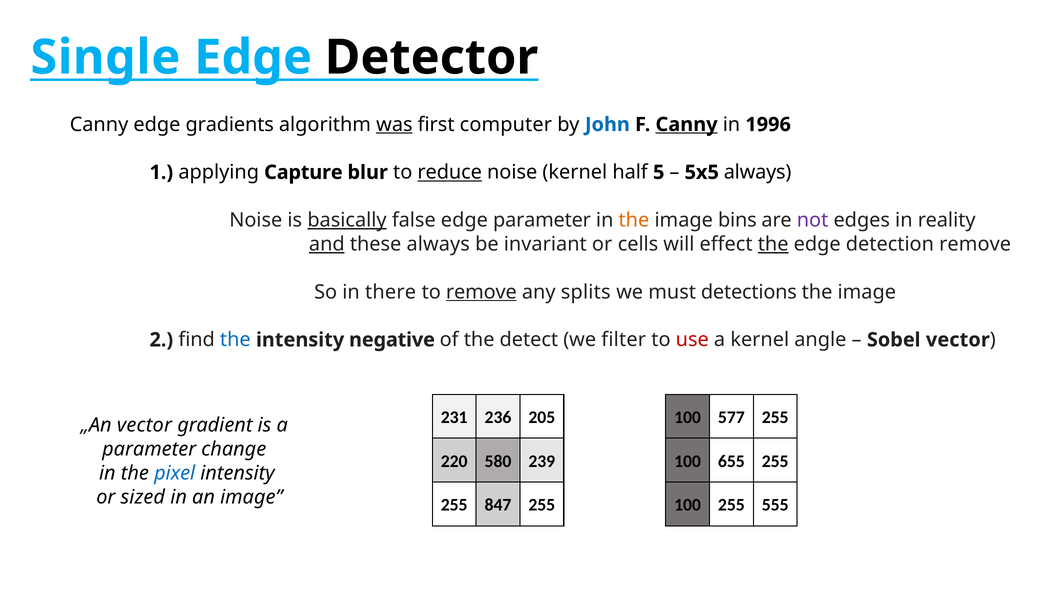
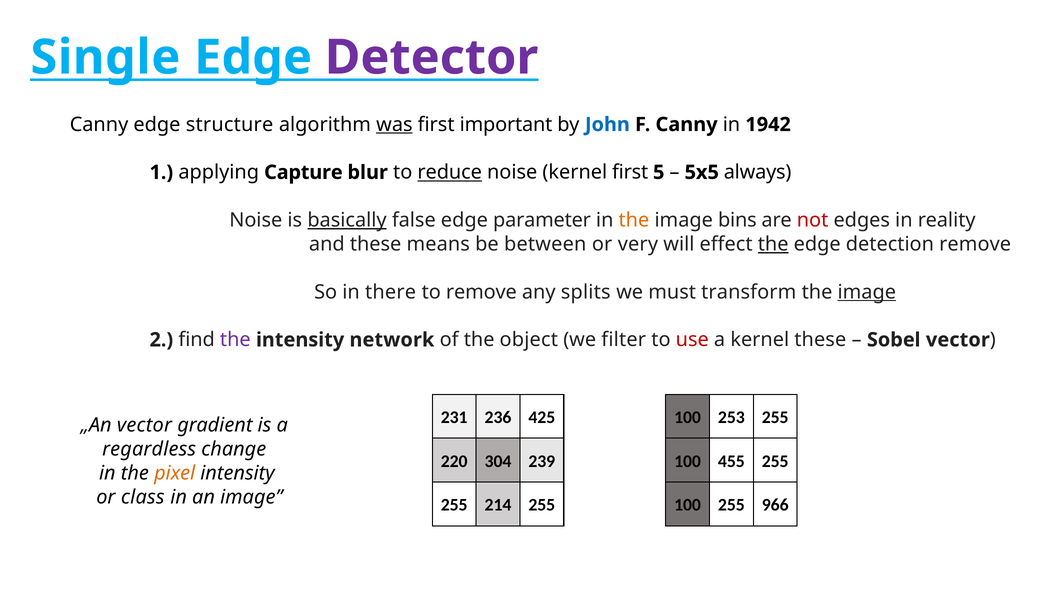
Detector colour: black -> purple
gradients: gradients -> structure
computer: computer -> important
Canny at (687, 125) underline: present -> none
1996: 1996 -> 1942
kernel half: half -> first
not colour: purple -> red
and underline: present -> none
these always: always -> means
invariant: invariant -> between
cells: cells -> very
remove at (481, 292) underline: present -> none
detections: detections -> transform
image at (867, 292) underline: none -> present
the at (235, 340) colour: blue -> purple
negative: negative -> network
detect: detect -> object
kernel angle: angle -> these
205: 205 -> 425
577: 577 -> 253
parameter at (149, 449): parameter -> regardless
580: 580 -> 304
655: 655 -> 455
pixel colour: blue -> orange
sized: sized -> class
847: 847 -> 214
555: 555 -> 966
